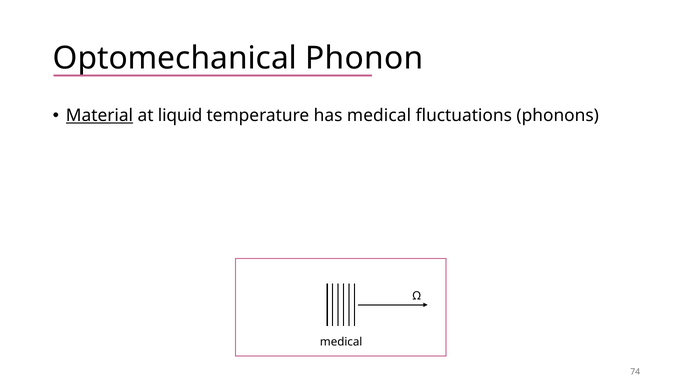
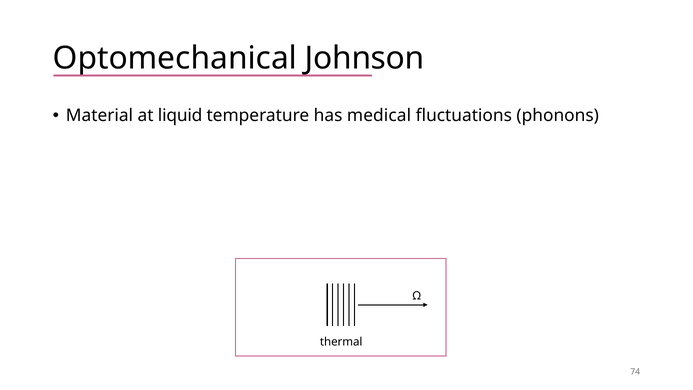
Phonon: Phonon -> Johnson
Material underline: present -> none
medical at (341, 342): medical -> thermal
